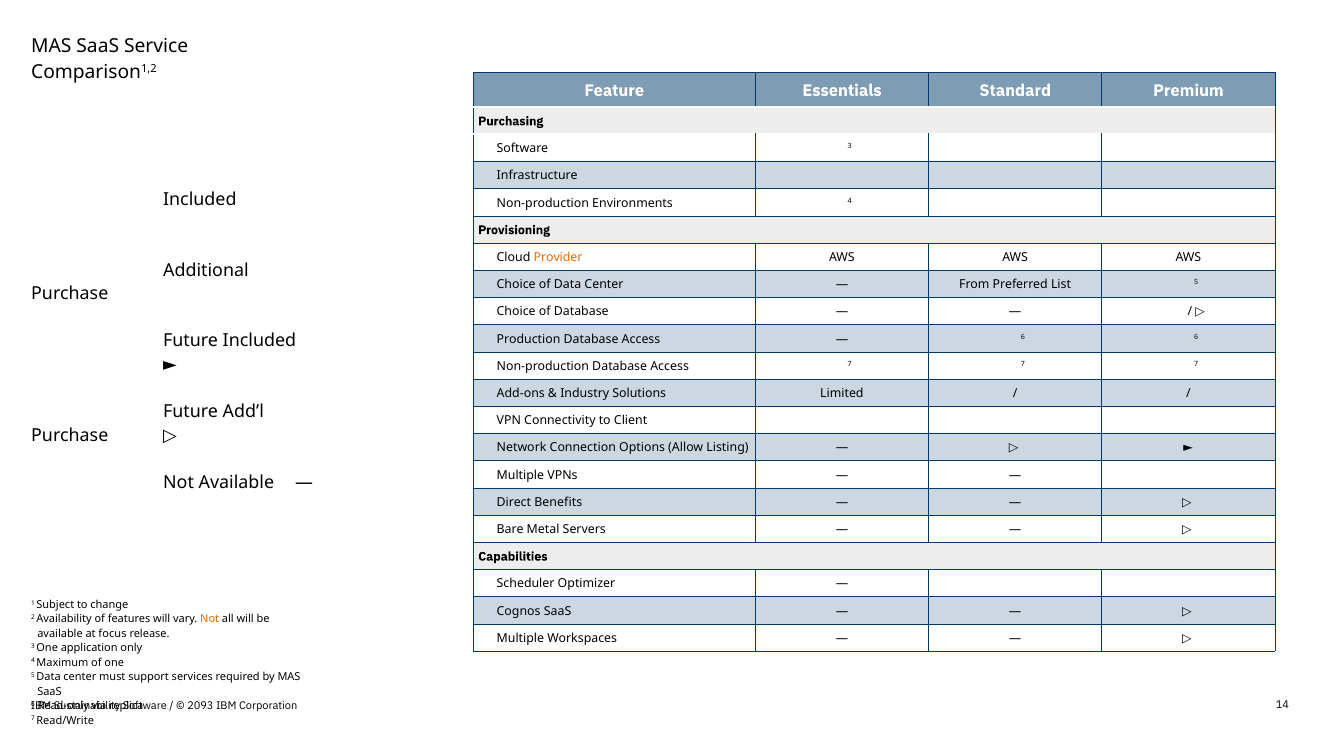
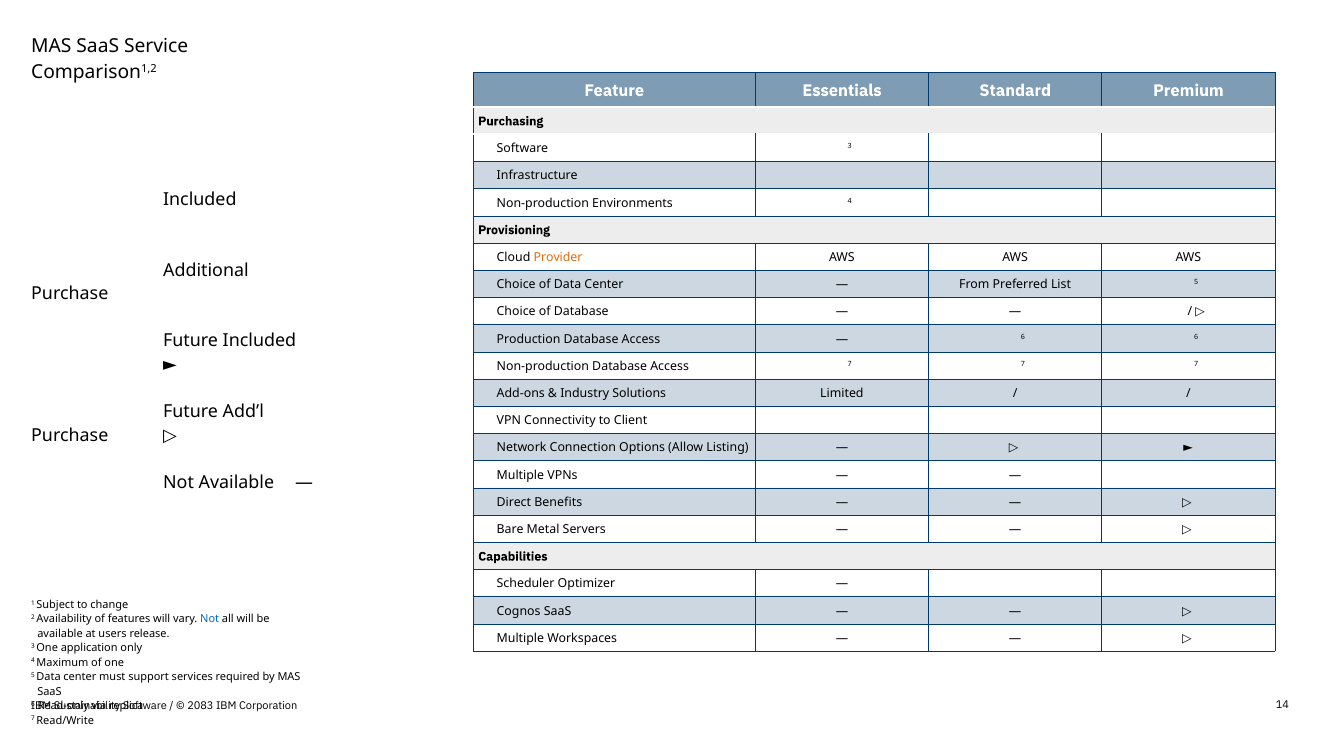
Not at (210, 620) colour: orange -> blue
focus: focus -> users
2093: 2093 -> 2083
